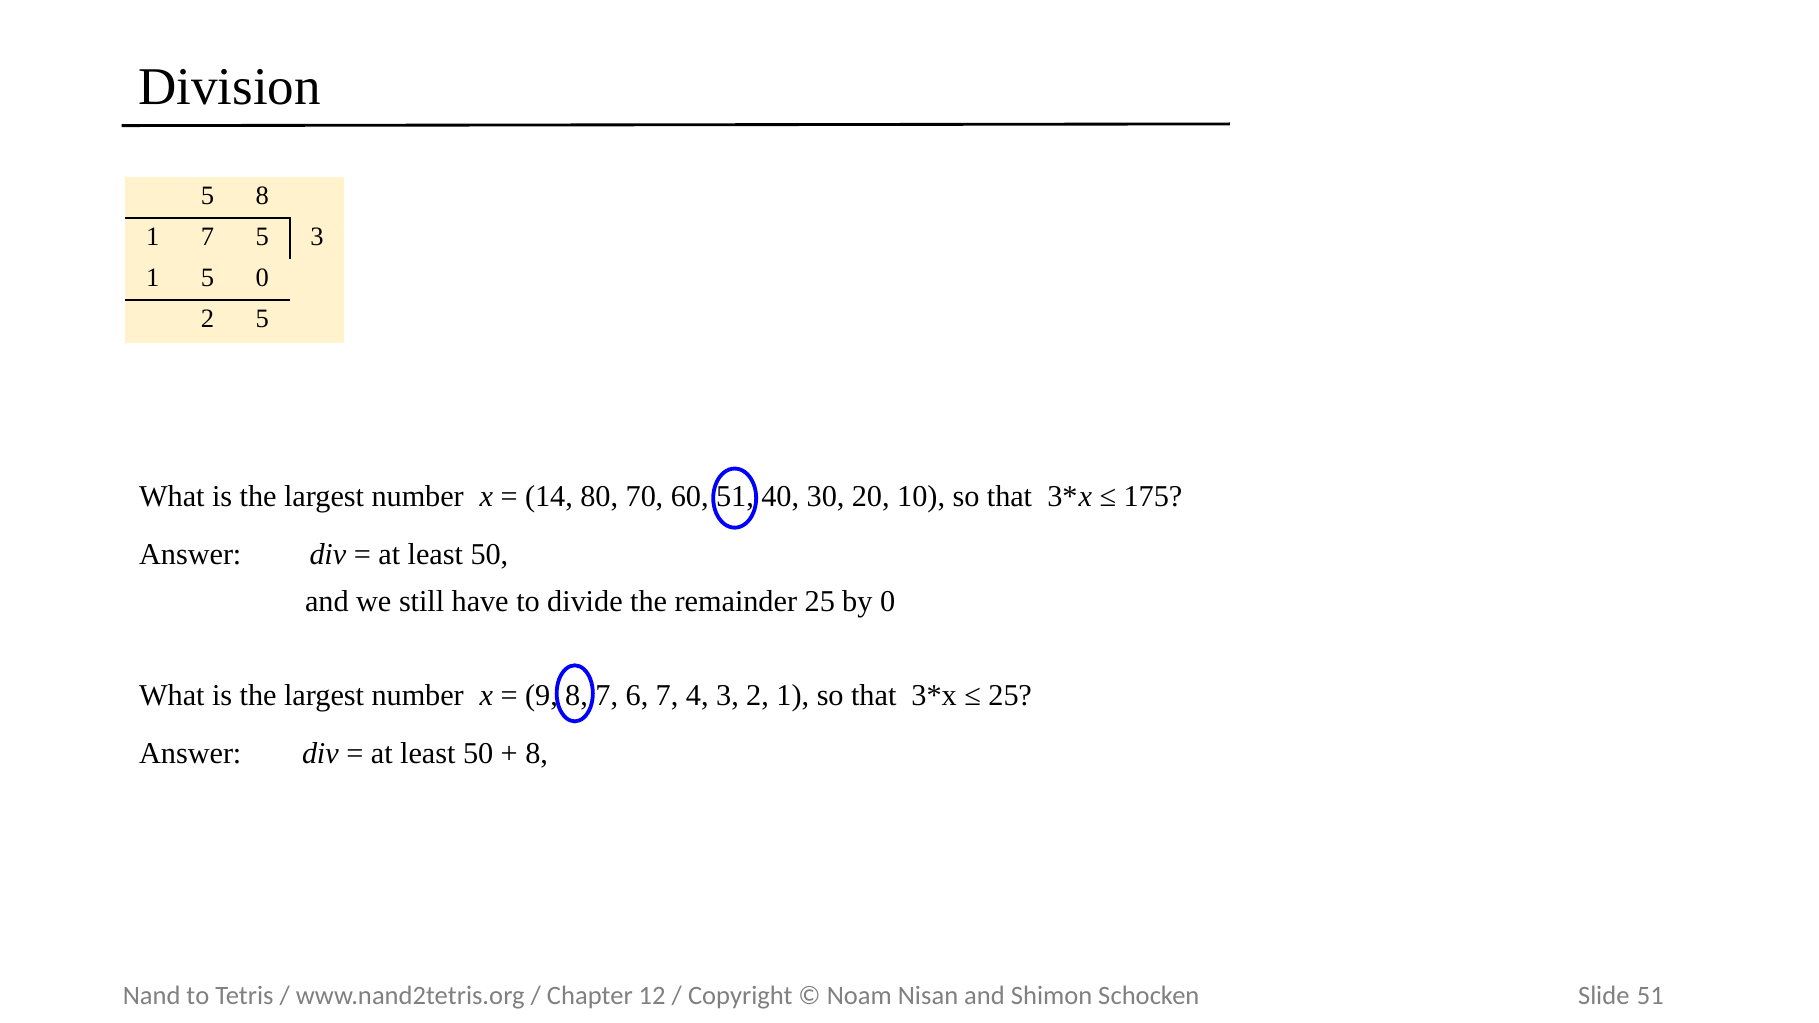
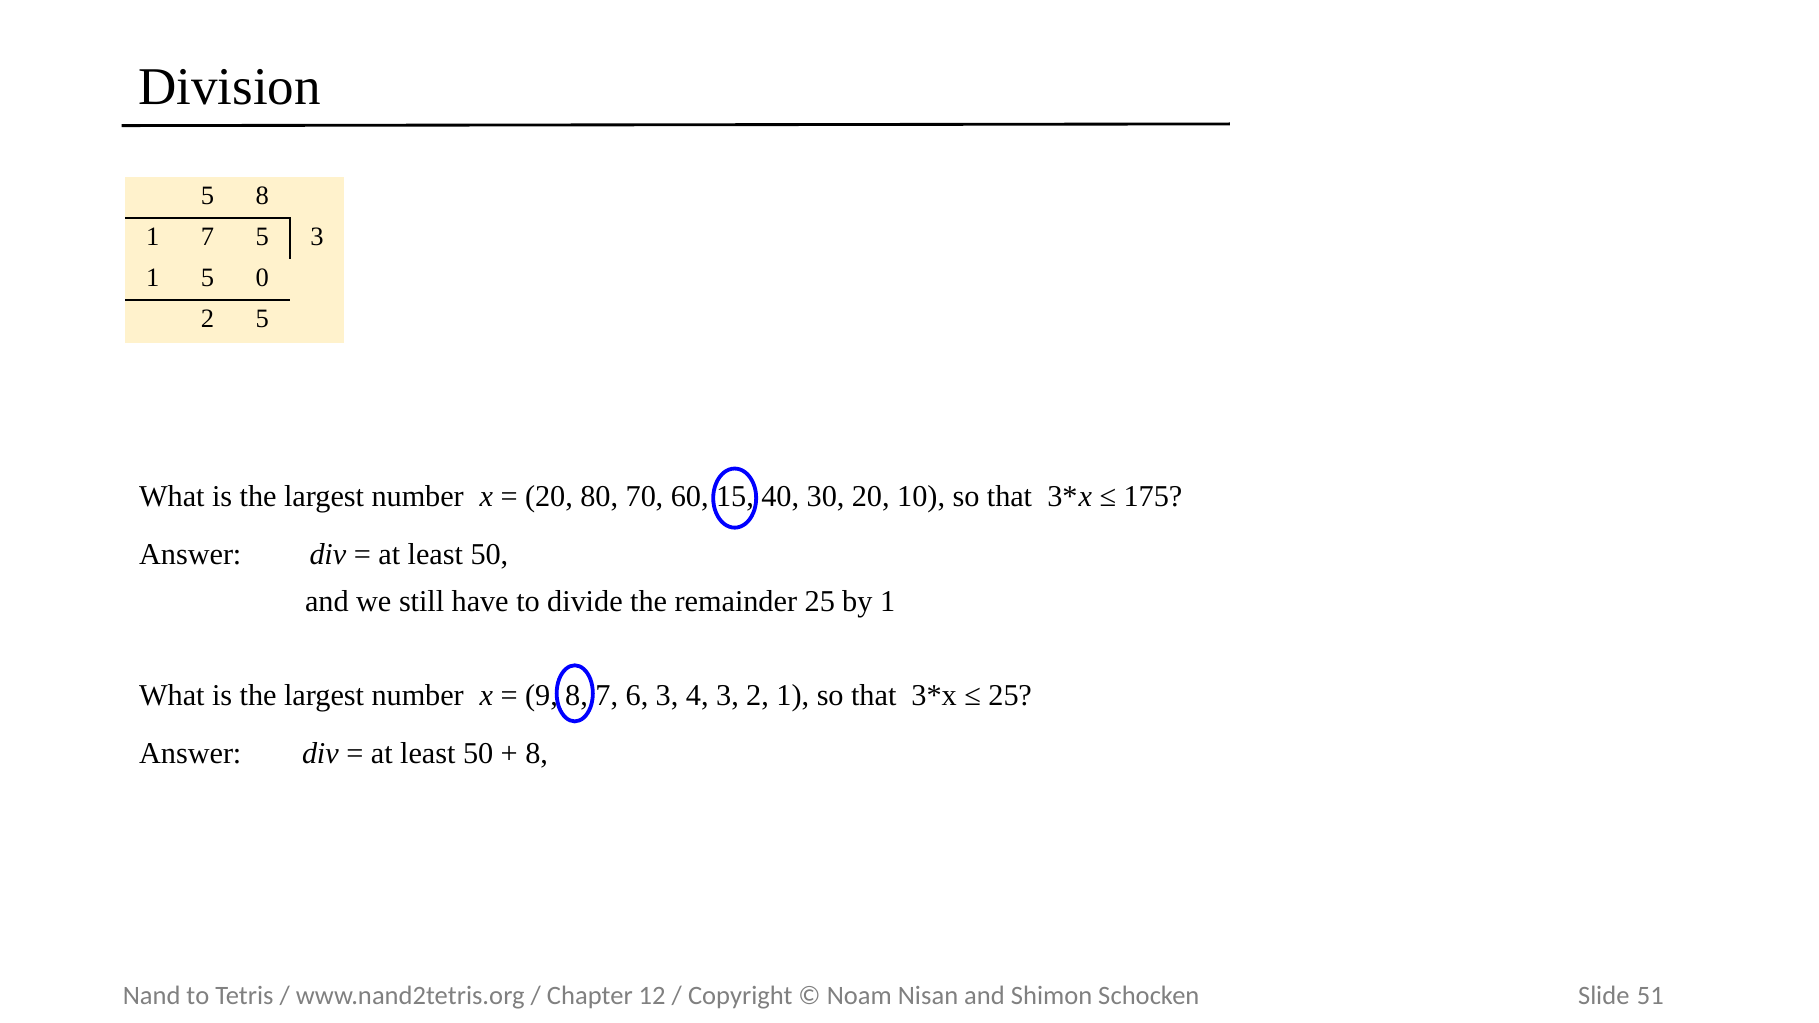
14 at (549, 497): 14 -> 20
60 51: 51 -> 15
by 0: 0 -> 1
6 7: 7 -> 3
